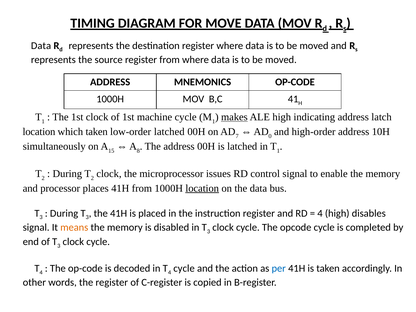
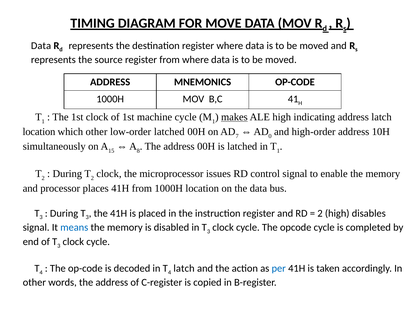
which taken: taken -> other
location at (202, 188) underline: present -> none
4 at (320, 213): 4 -> 2
means colour: orange -> blue
cycle at (184, 268): cycle -> latch
words the register: register -> address
